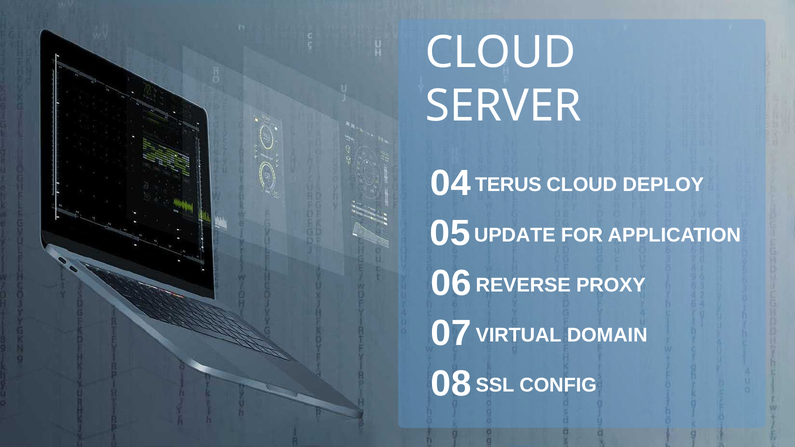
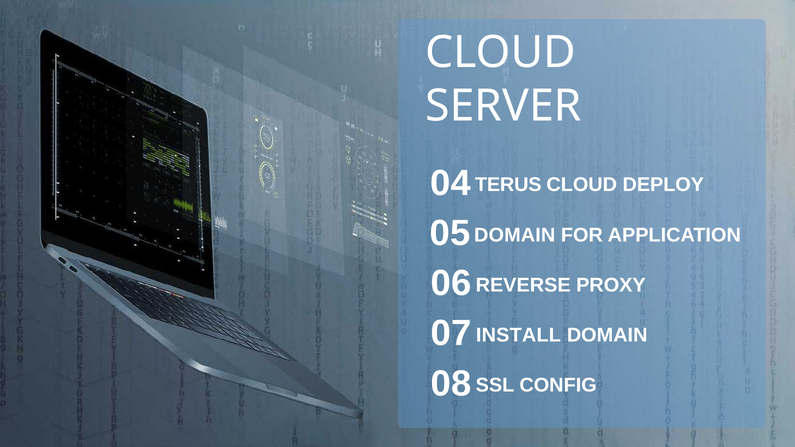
UPDATE at (515, 235): UPDATE -> DOMAIN
VIRTUAL: VIRTUAL -> INSTALL
